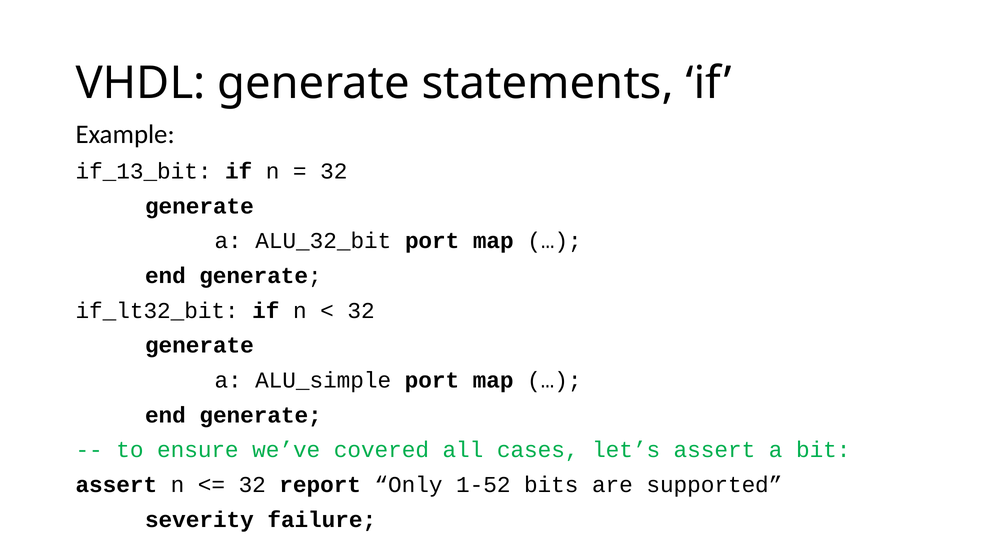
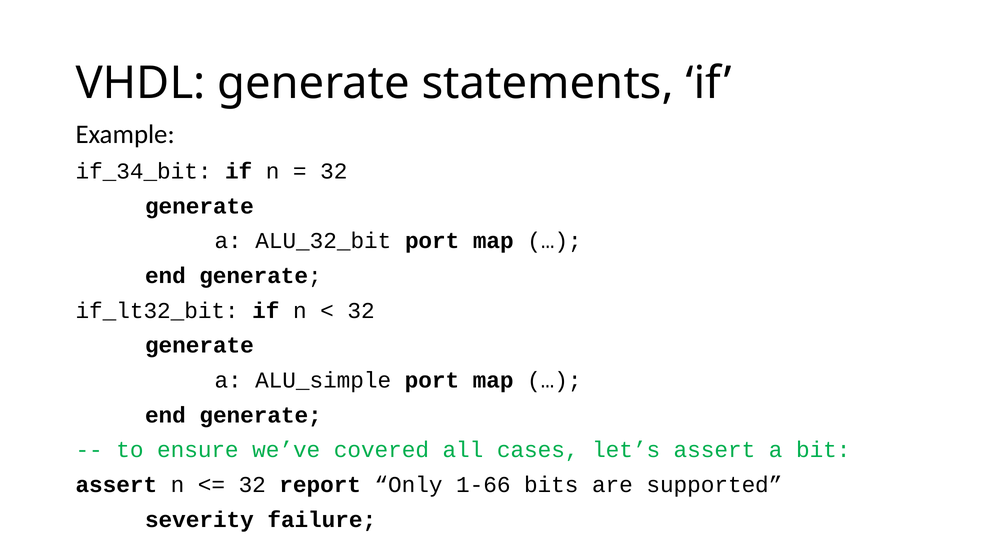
if_13_bit: if_13_bit -> if_34_bit
1-52: 1-52 -> 1-66
